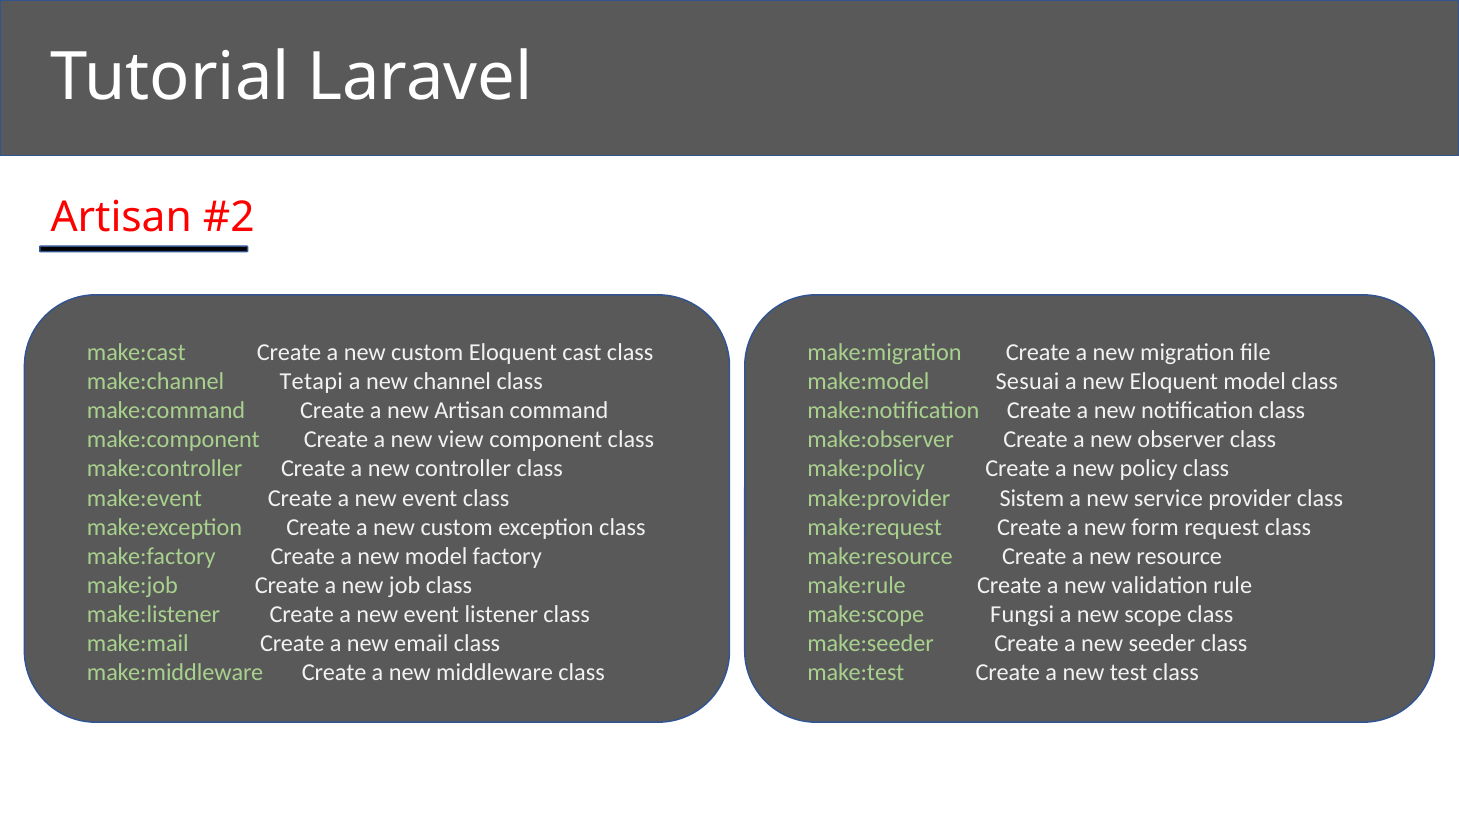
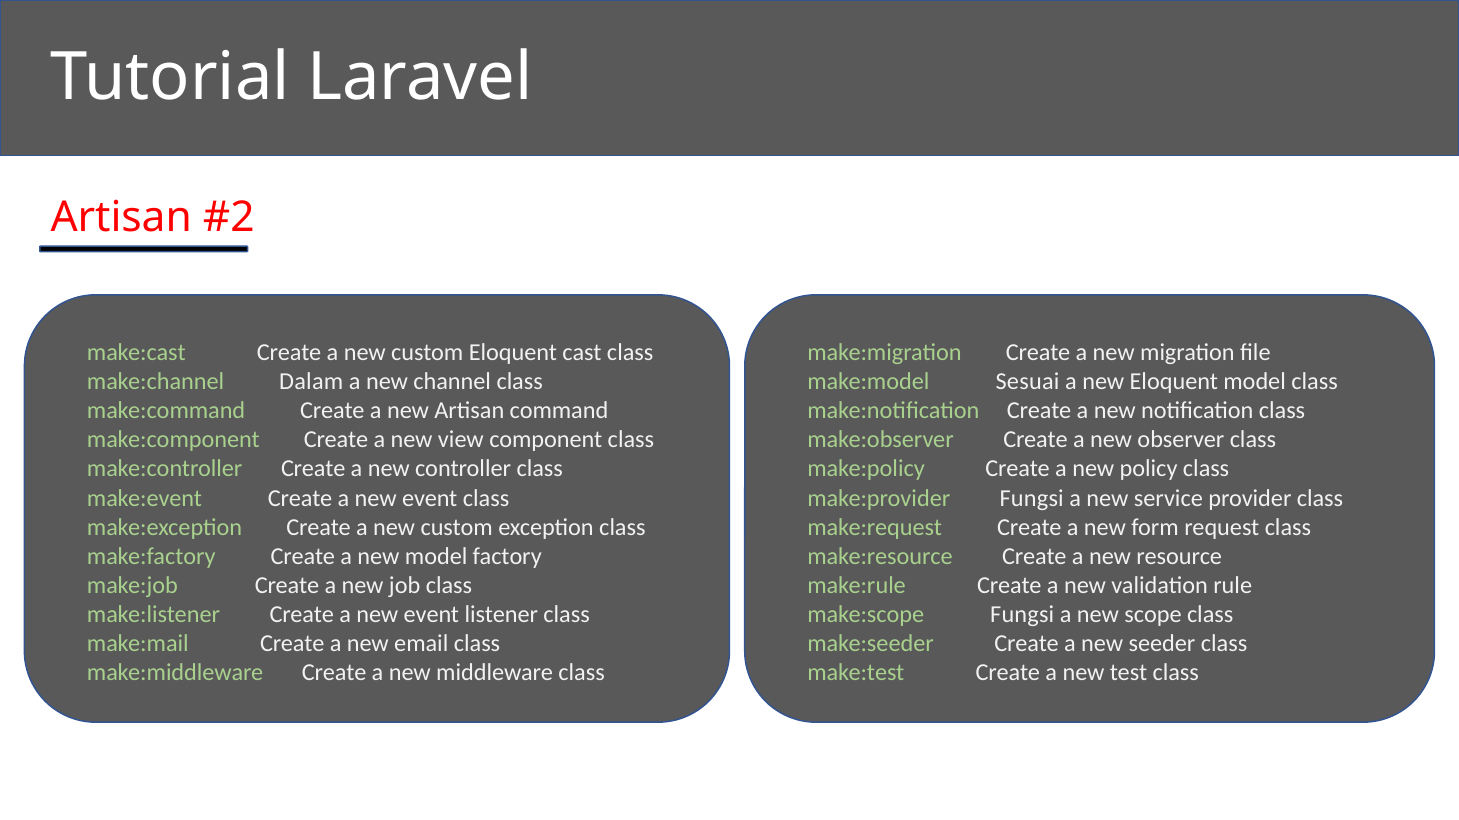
Tetapi: Tetapi -> Dalam
make:provider Sistem: Sistem -> Fungsi
